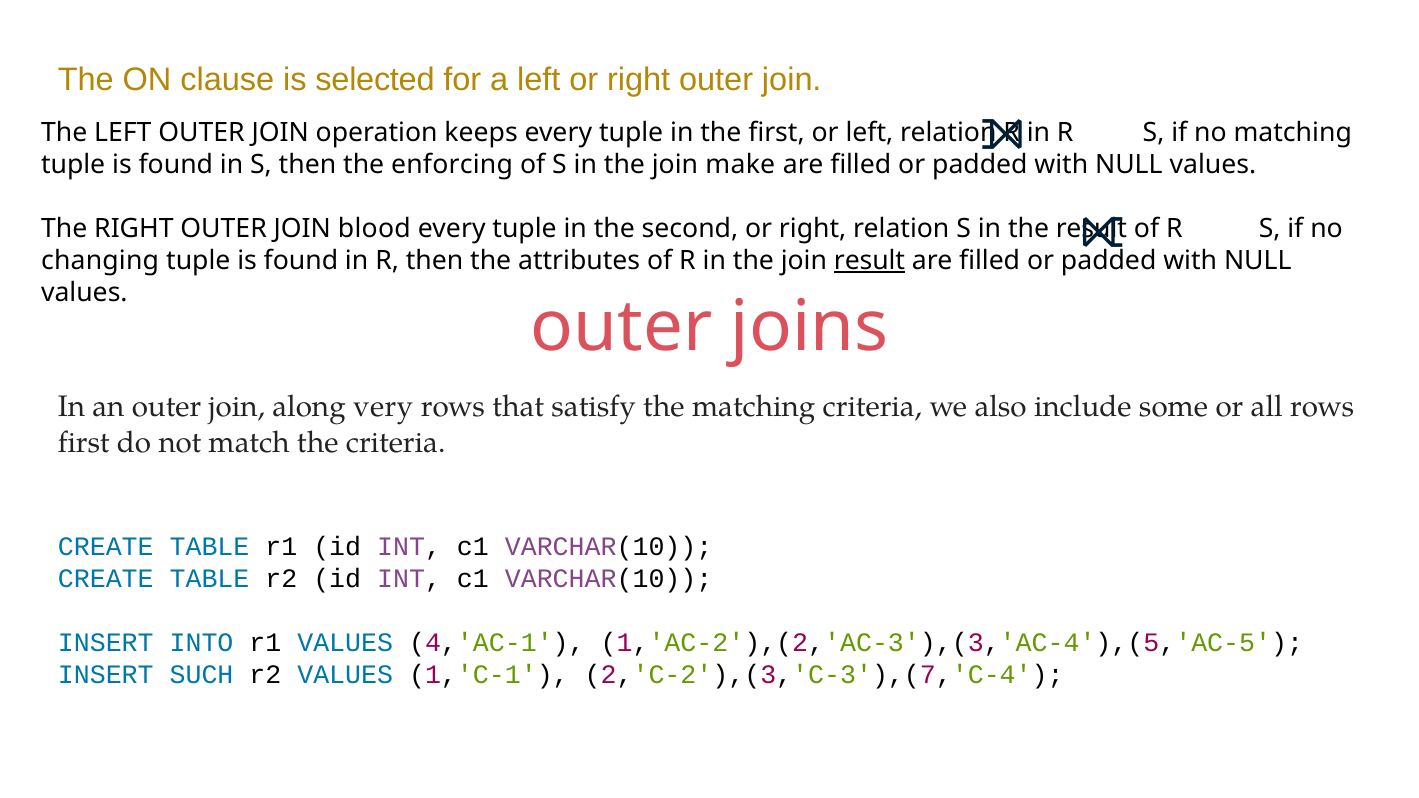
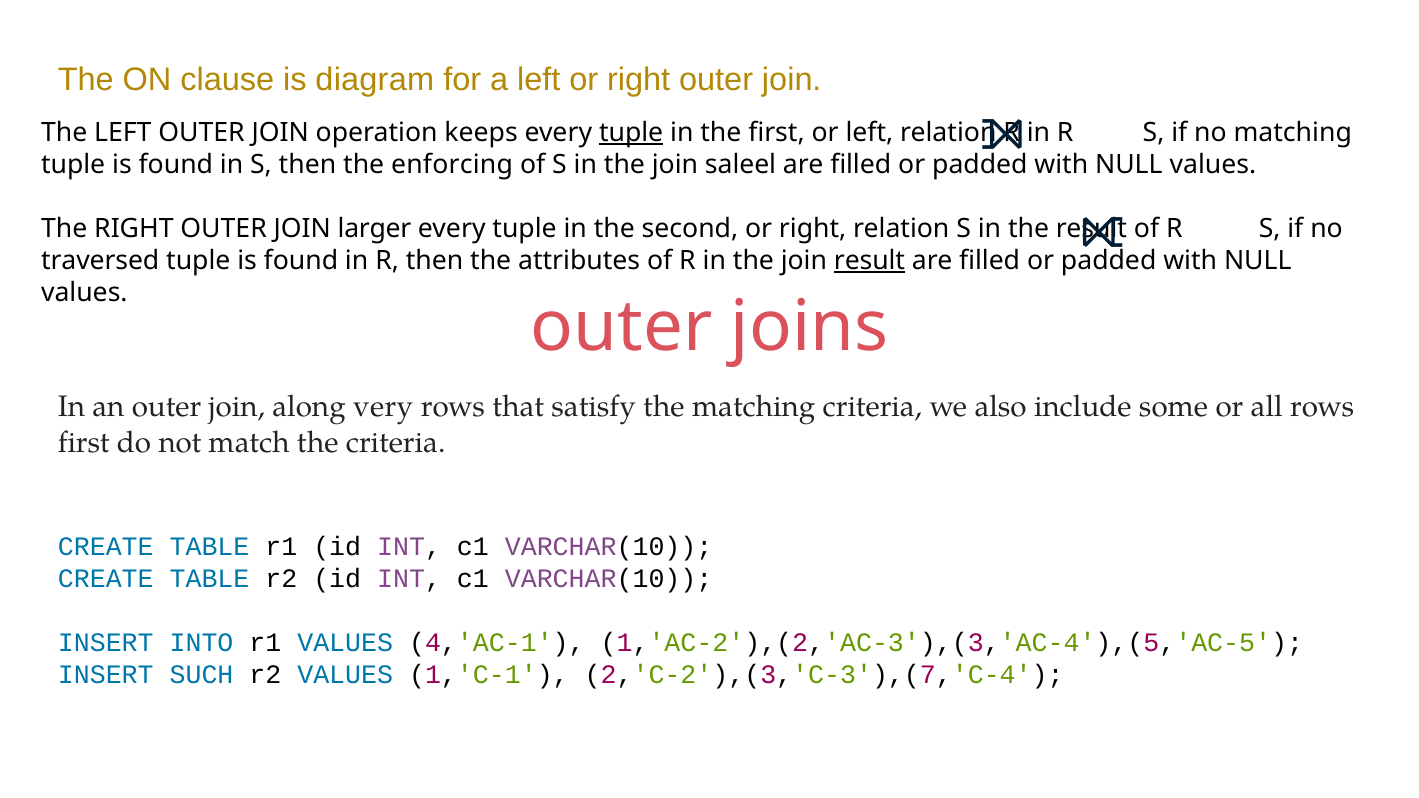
selected: selected -> diagram
tuple at (631, 133) underline: none -> present
make: make -> saleel
blood: blood -> larger
changing: changing -> traversed
